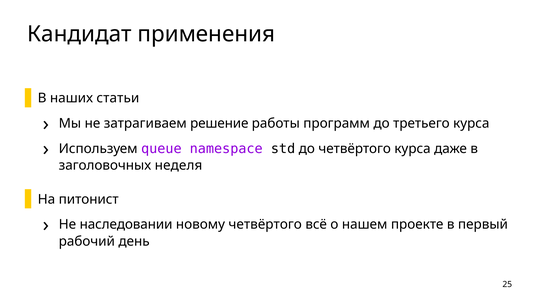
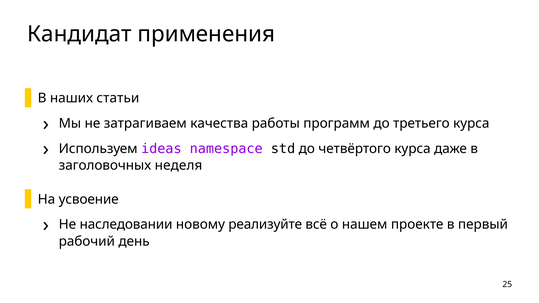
решение: решение -> качества
queue: queue -> ideas
питонист: питонист -> усвоение
новому четвёртого: четвёртого -> реализуйте
